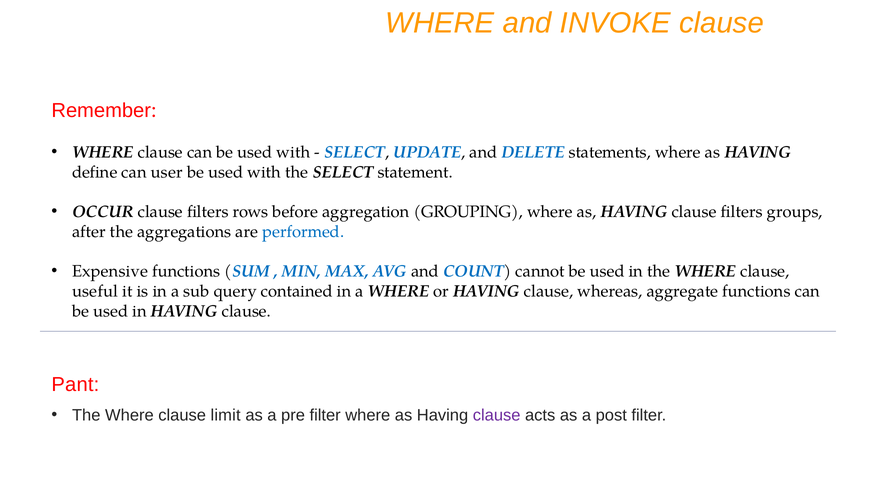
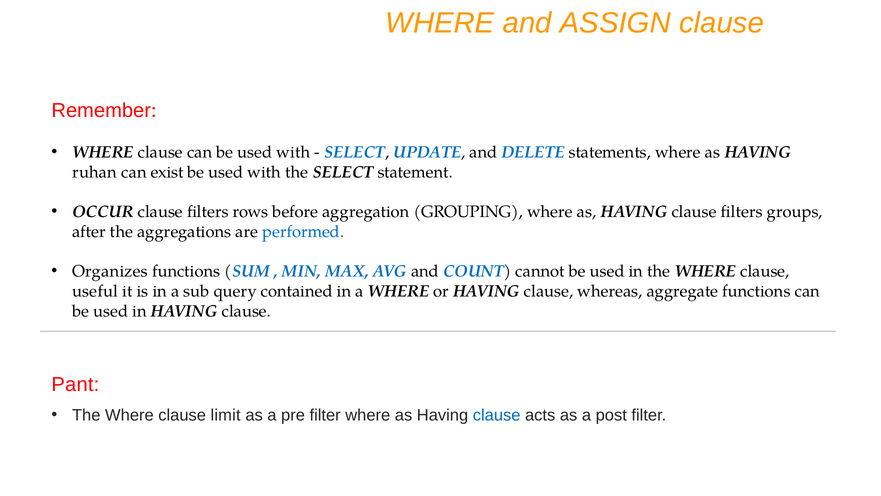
INVOKE: INVOKE -> ASSIGN
define: define -> ruhan
user: user -> exist
Expensive: Expensive -> Organizes
clause at (497, 415) colour: purple -> blue
